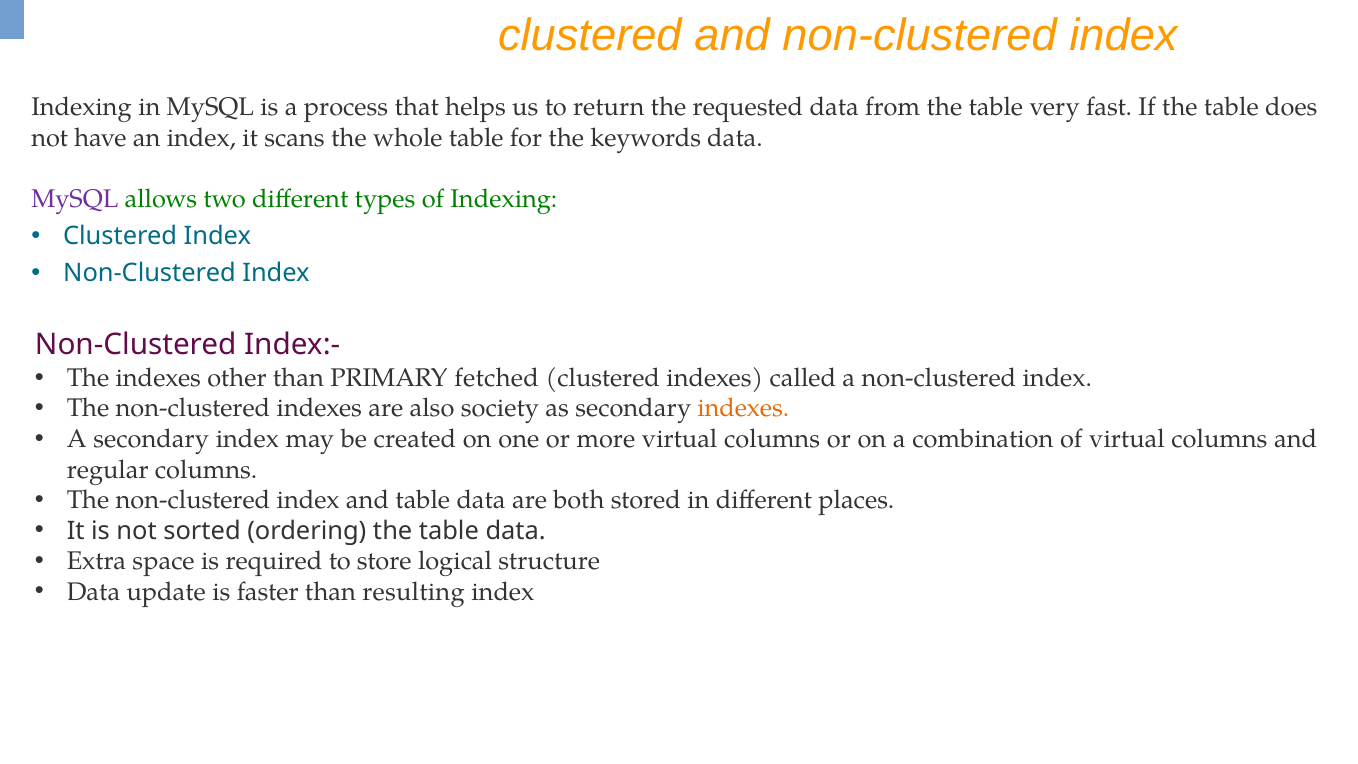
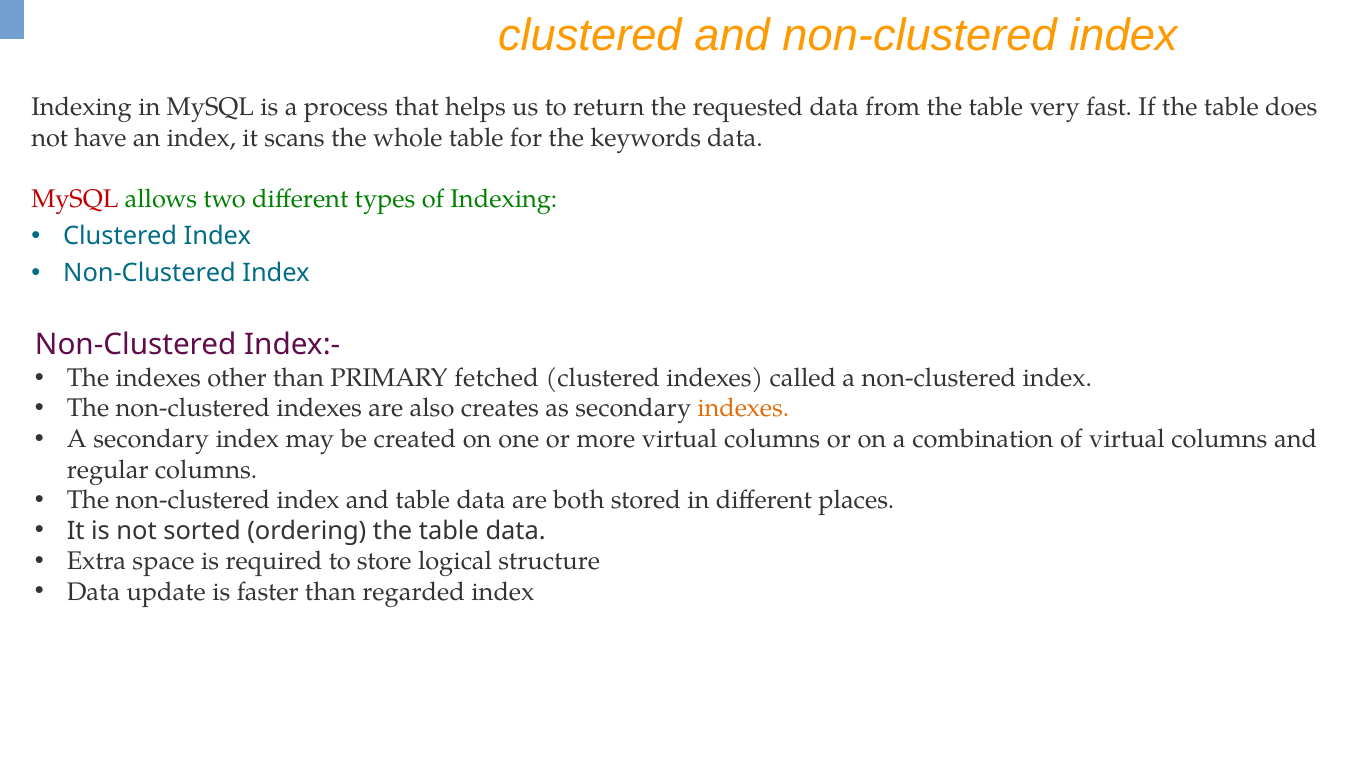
MySQL at (75, 199) colour: purple -> red
society: society -> creates
resulting: resulting -> regarded
